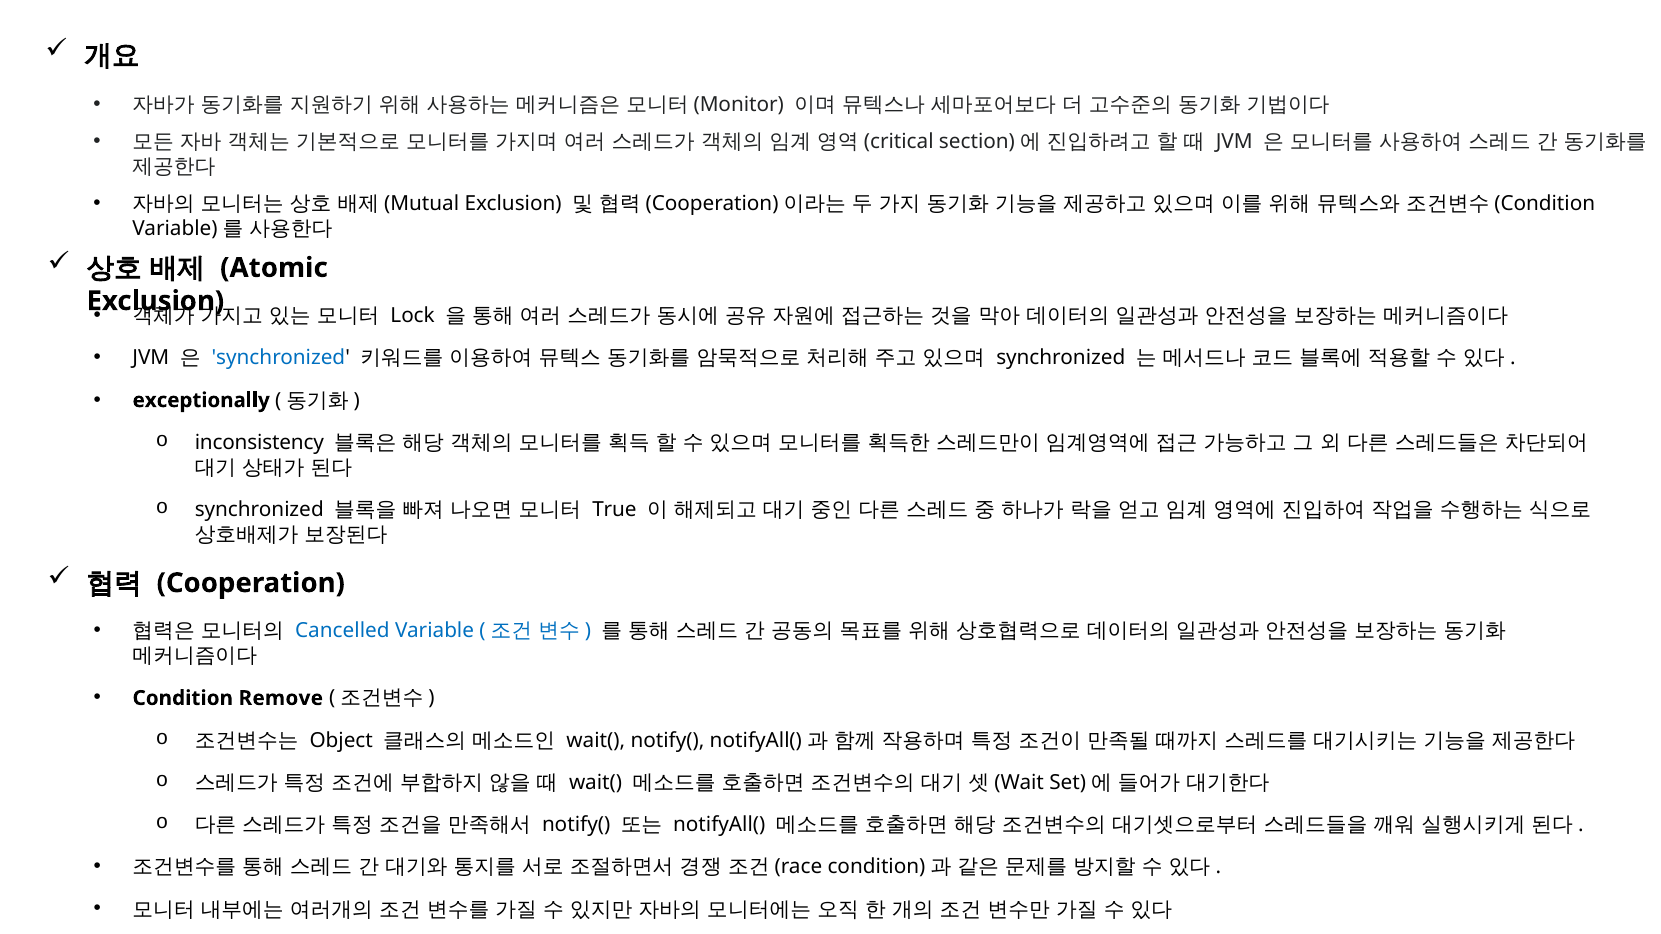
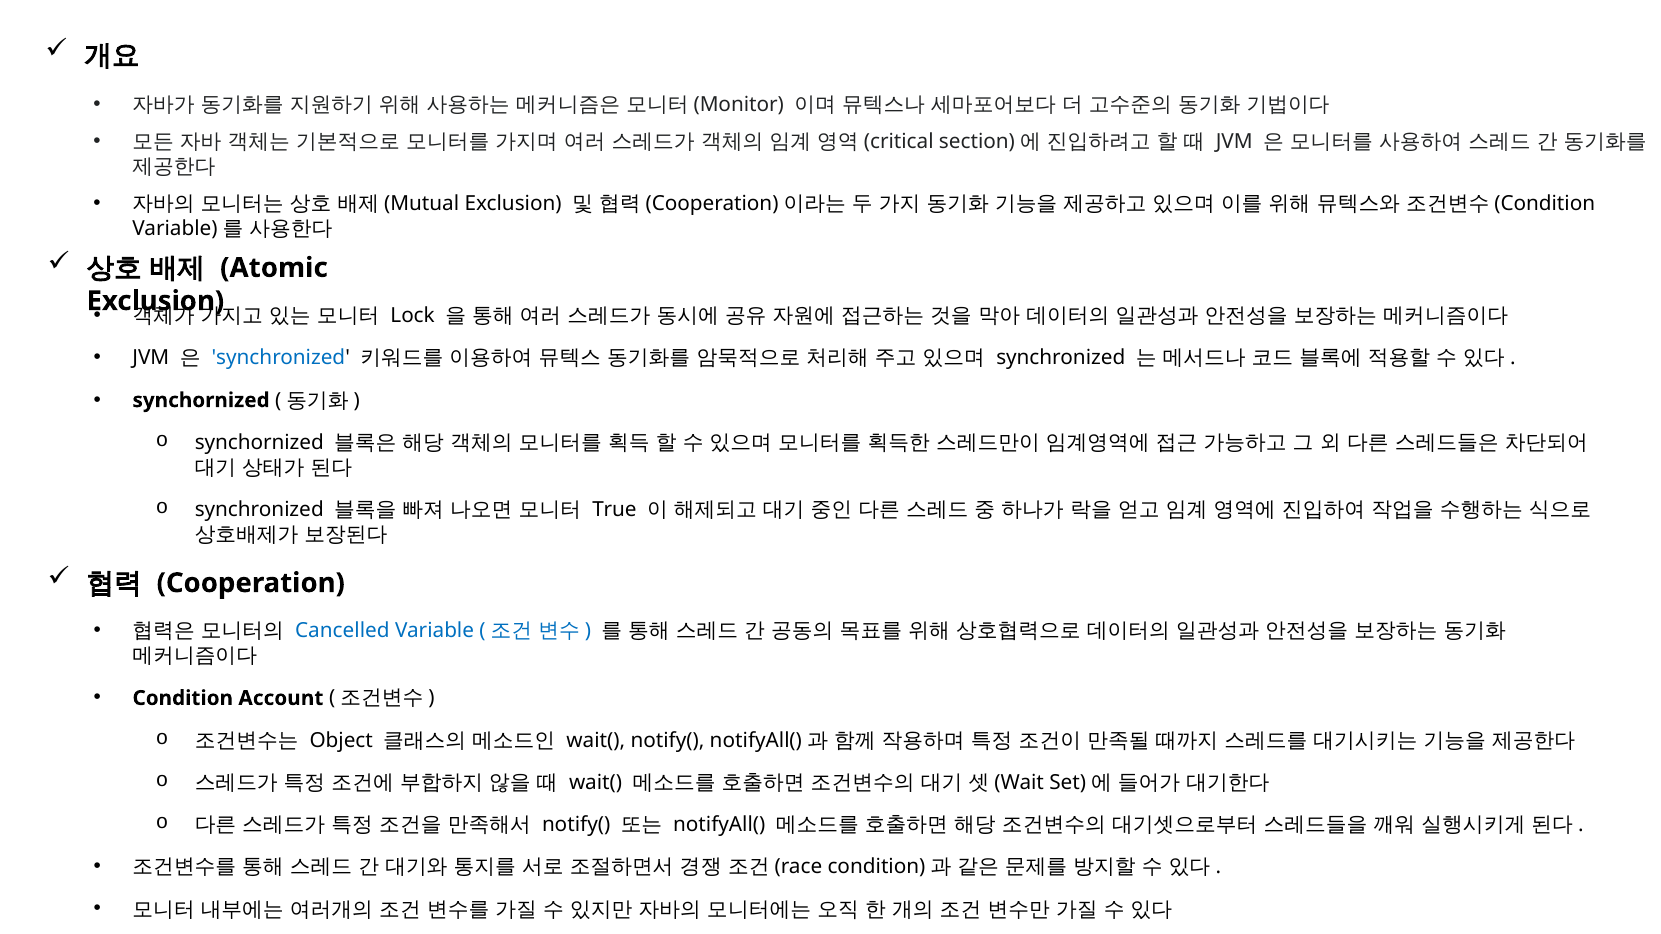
exceptionally at (201, 400): exceptionally -> synchornized
inconsistency at (259, 443): inconsistency -> synchornized
Remove: Remove -> Account
